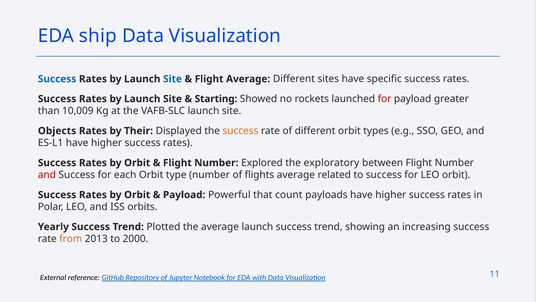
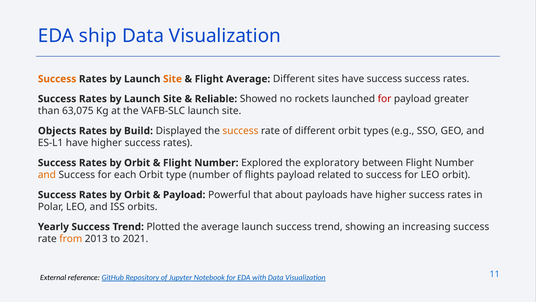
Success at (57, 79) colour: blue -> orange
Site at (173, 79) colour: blue -> orange
have specific: specific -> success
Starting: Starting -> Reliable
10,009: 10,009 -> 63,075
Their: Their -> Build
and at (47, 175) colour: red -> orange
flights average: average -> payload
count: count -> about
2000: 2000 -> 2021
